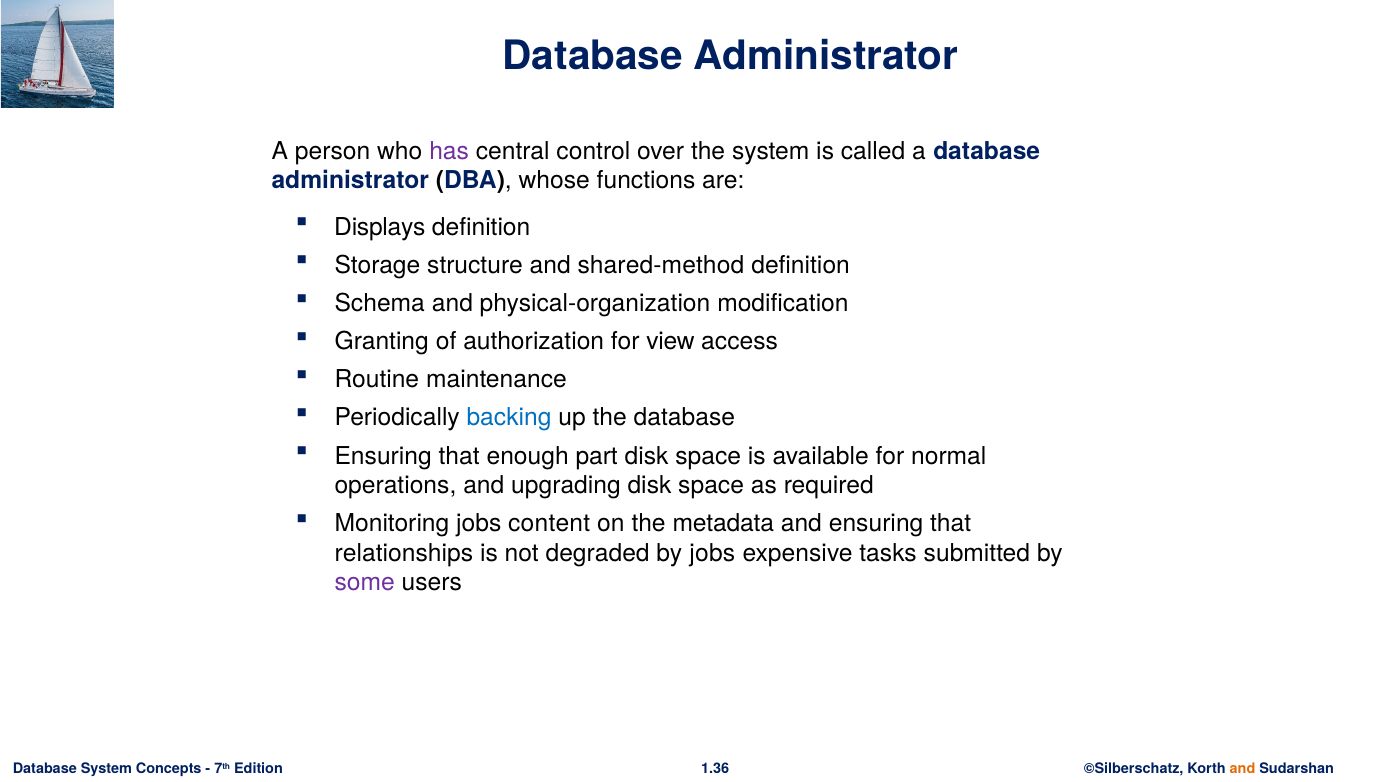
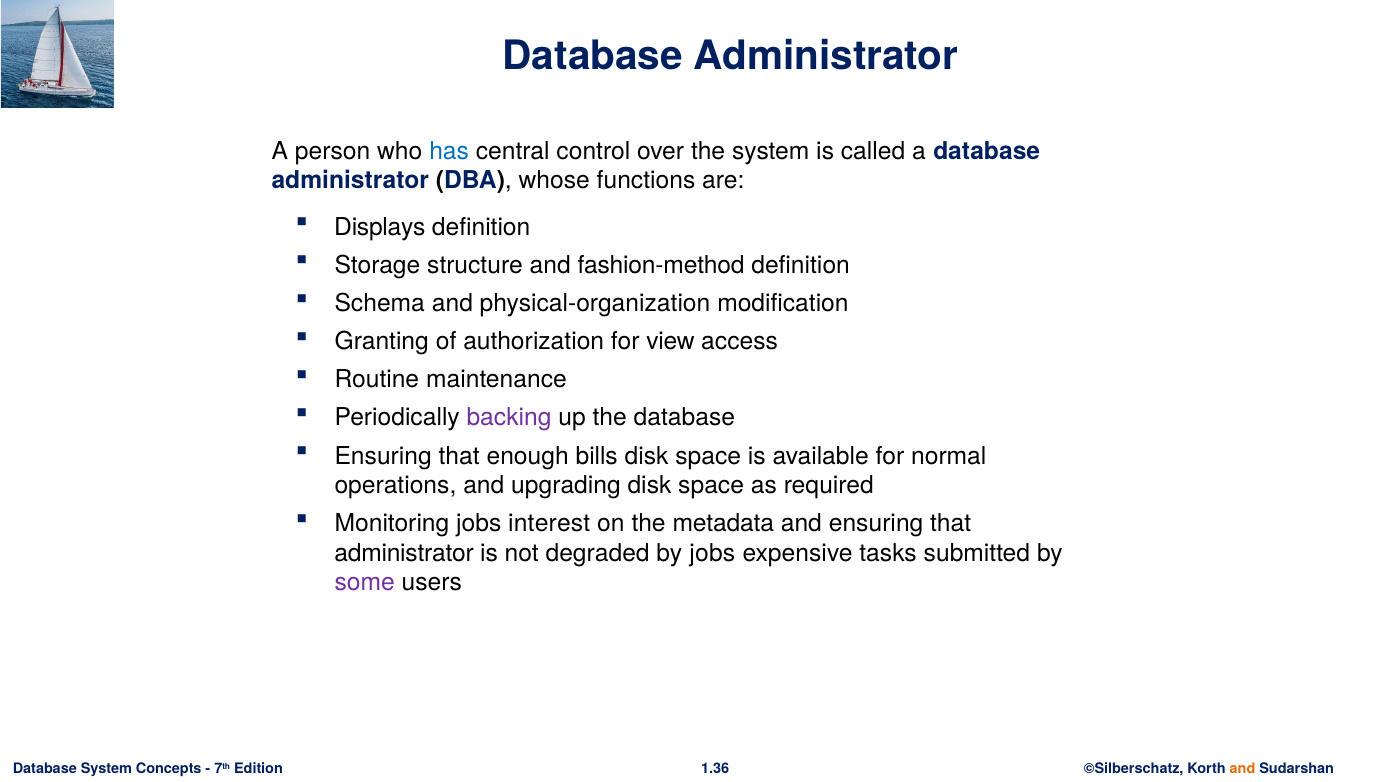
has colour: purple -> blue
shared-method: shared-method -> fashion-method
backing colour: blue -> purple
part: part -> bills
content: content -> interest
relationships at (404, 553): relationships -> administrator
